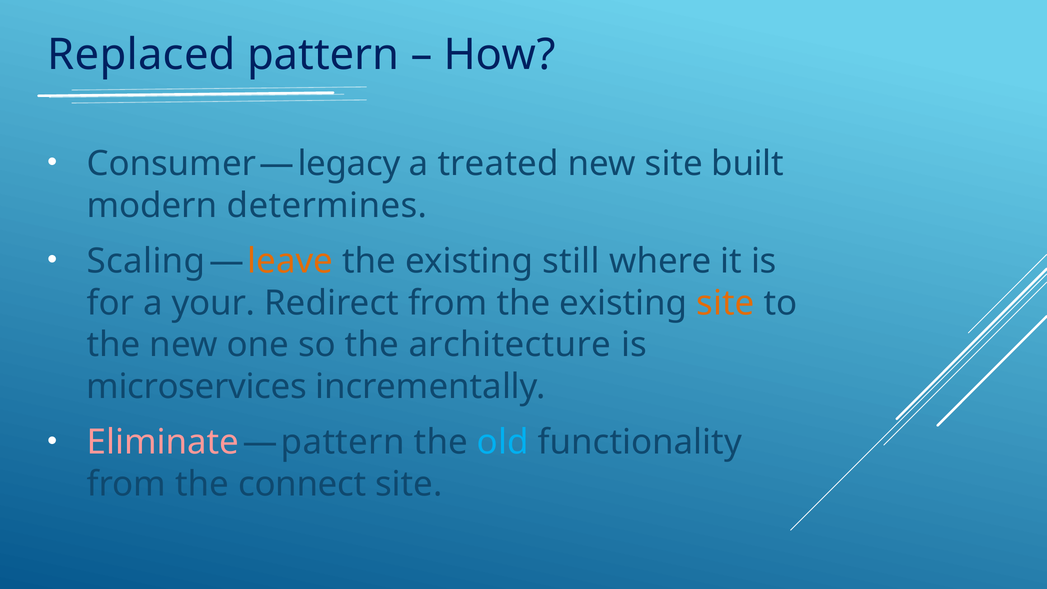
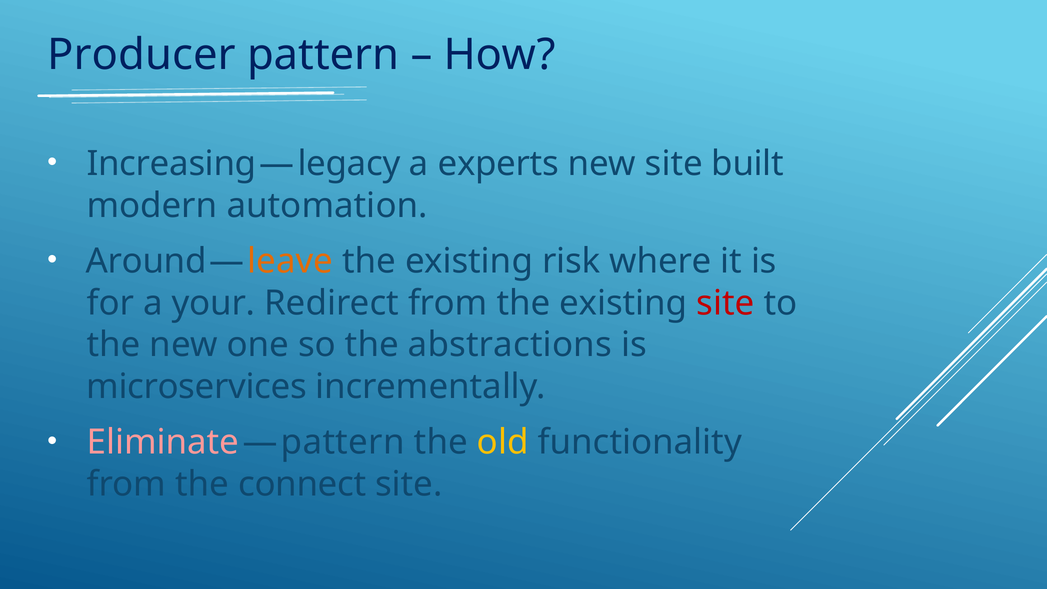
Replaced: Replaced -> Producer
Consumer: Consumer -> Increasing
treated: treated -> experts
determines: determines -> automation
Scaling: Scaling -> Around
still: still -> risk
site at (725, 303) colour: orange -> red
architecture: architecture -> abstractions
old colour: light blue -> yellow
